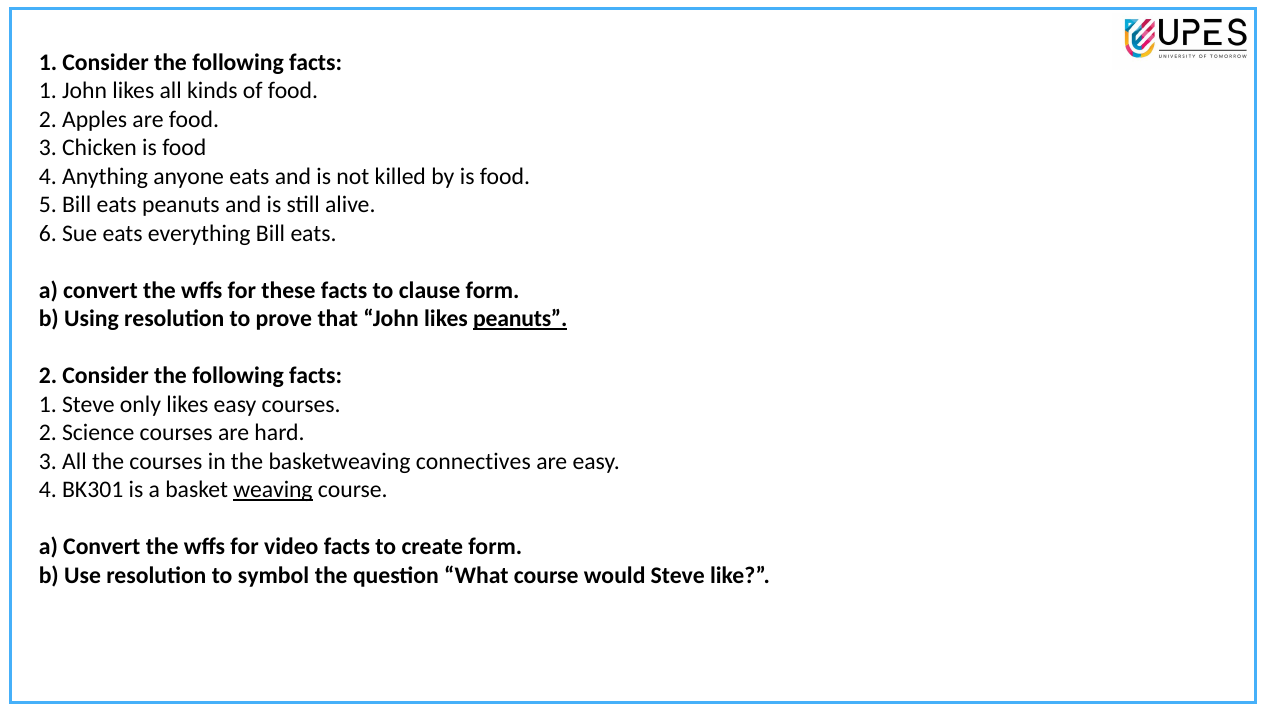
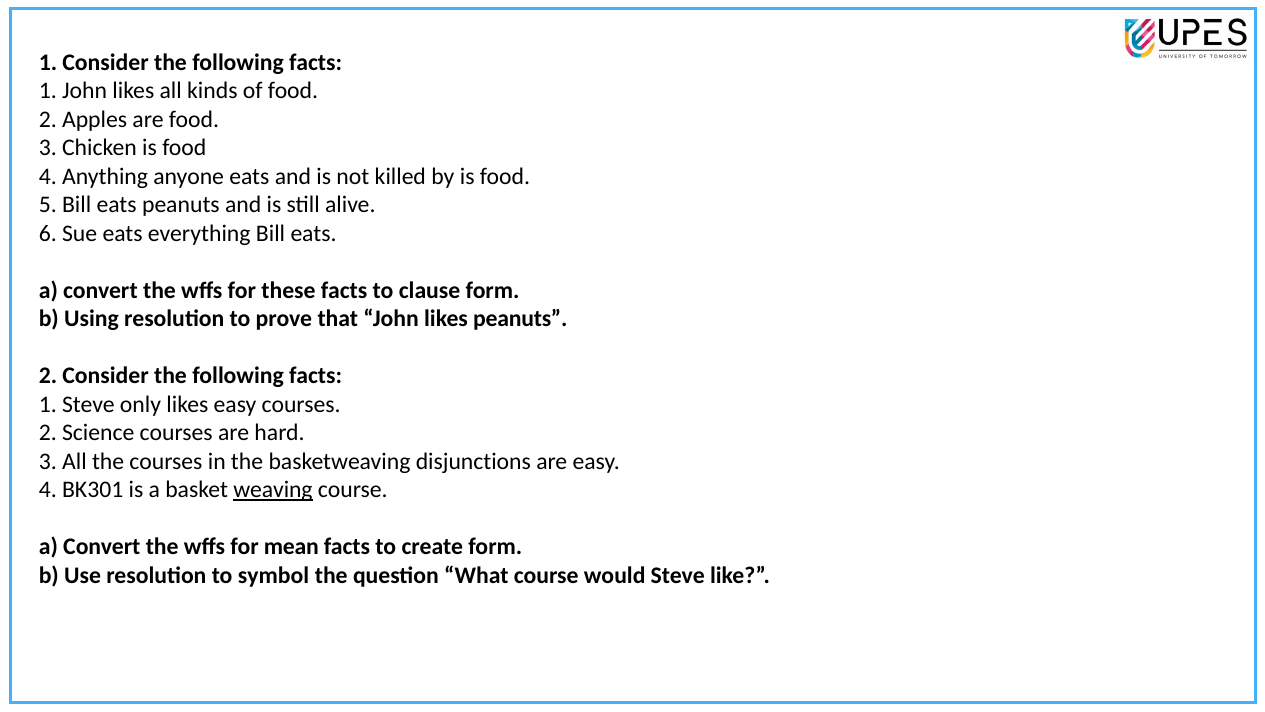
peanuts at (520, 319) underline: present -> none
connectives: connectives -> disjunctions
video: video -> mean
